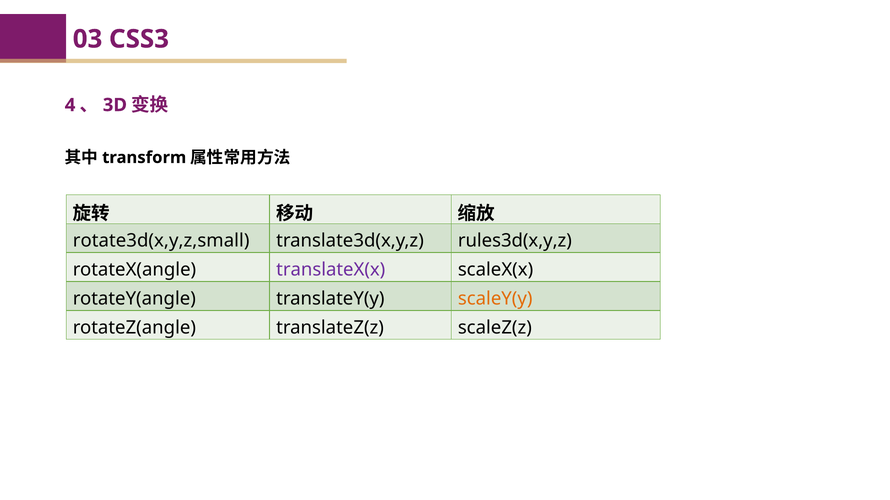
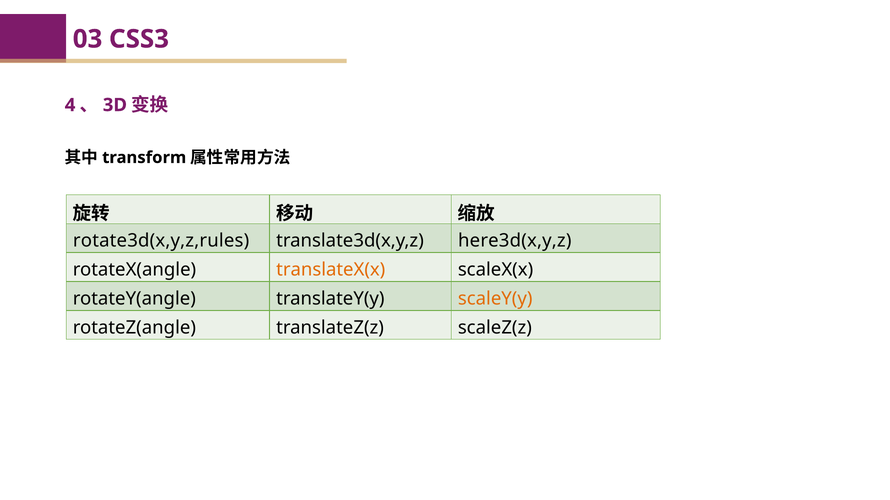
rotate3d(x,y,z,small: rotate3d(x,y,z,small -> rotate3d(x,y,z,rules
rules3d(x,y,z: rules3d(x,y,z -> here3d(x,y,z
translateX(x colour: purple -> orange
